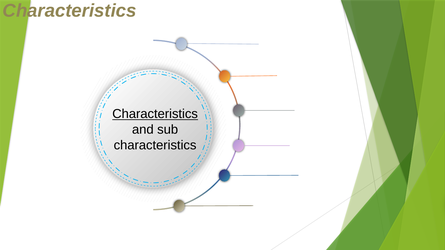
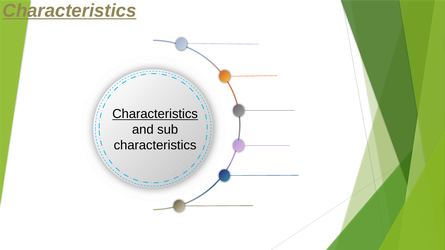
Characteristics at (70, 11) underline: none -> present
